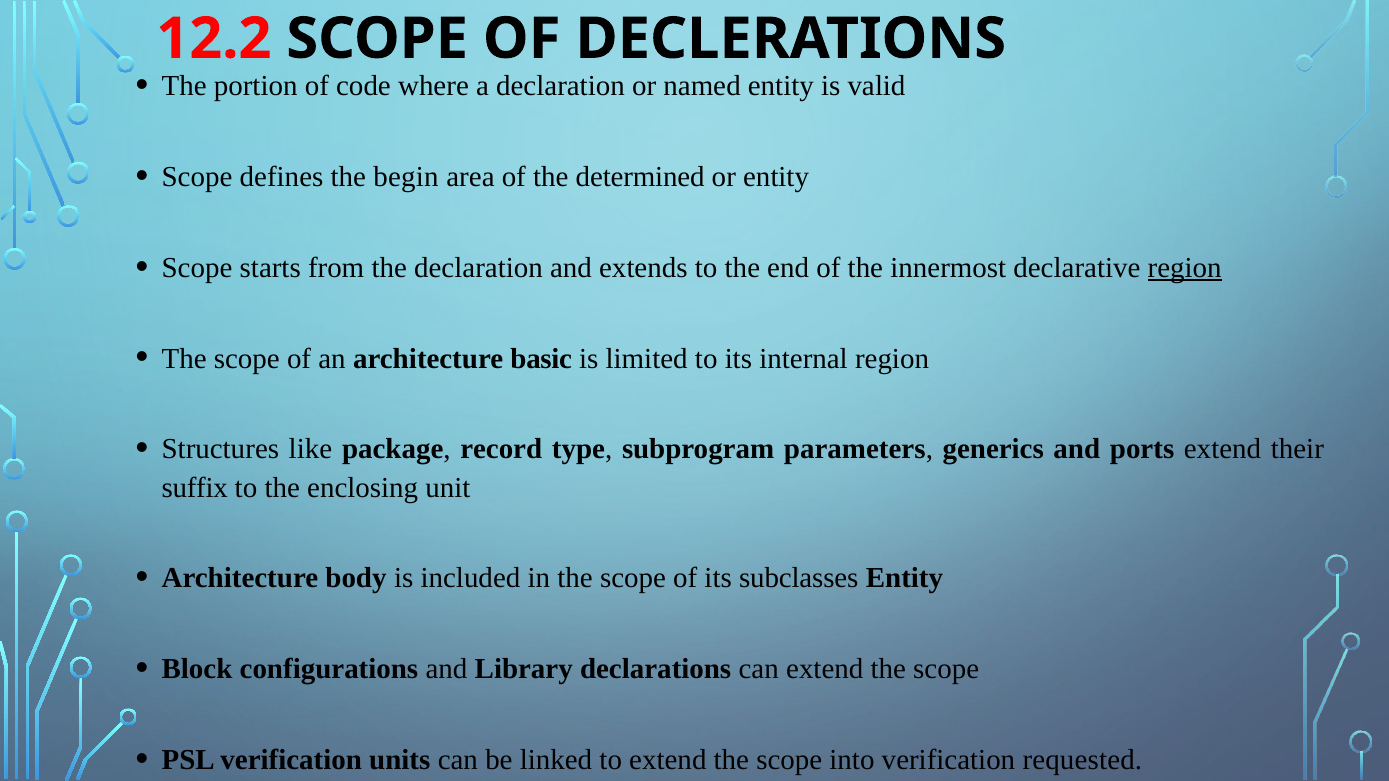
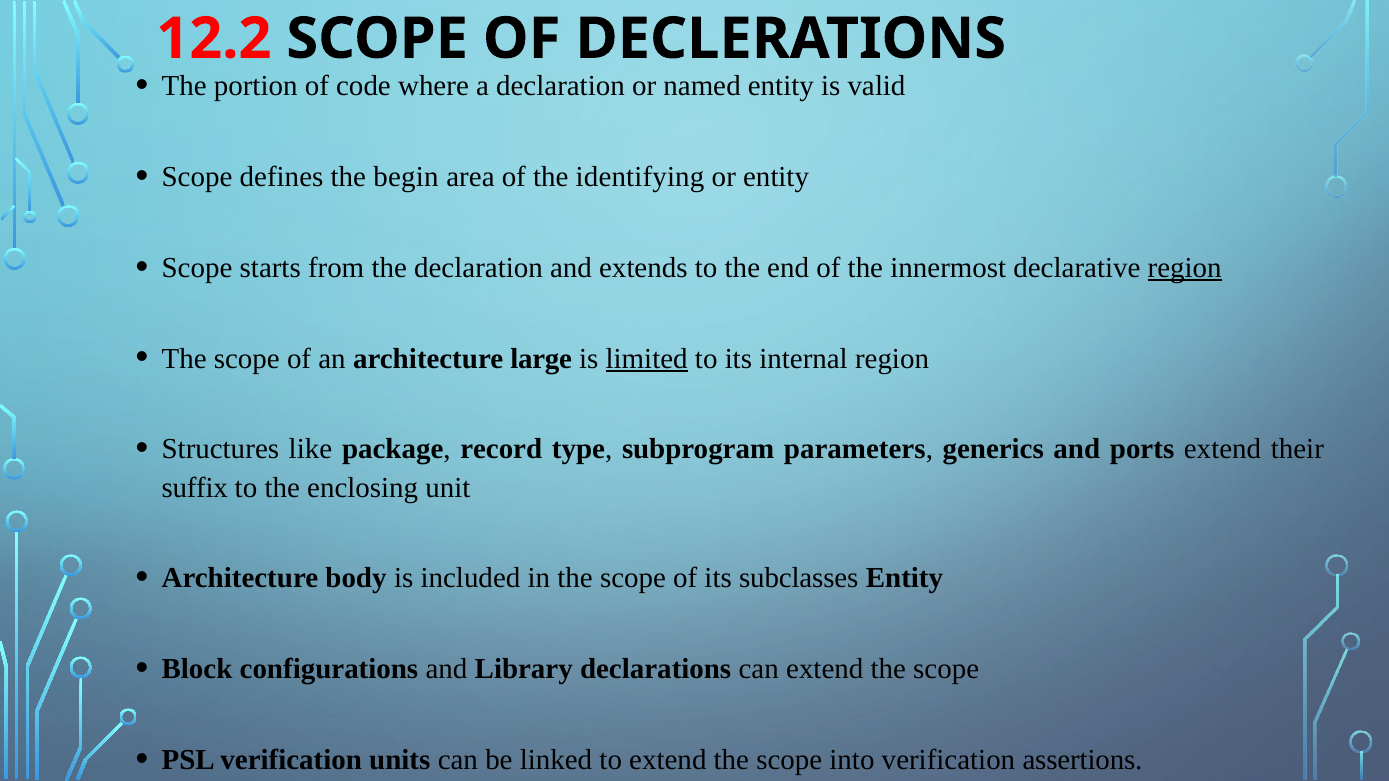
determined: determined -> identifying
basic: basic -> large
limited underline: none -> present
requested: requested -> assertions
